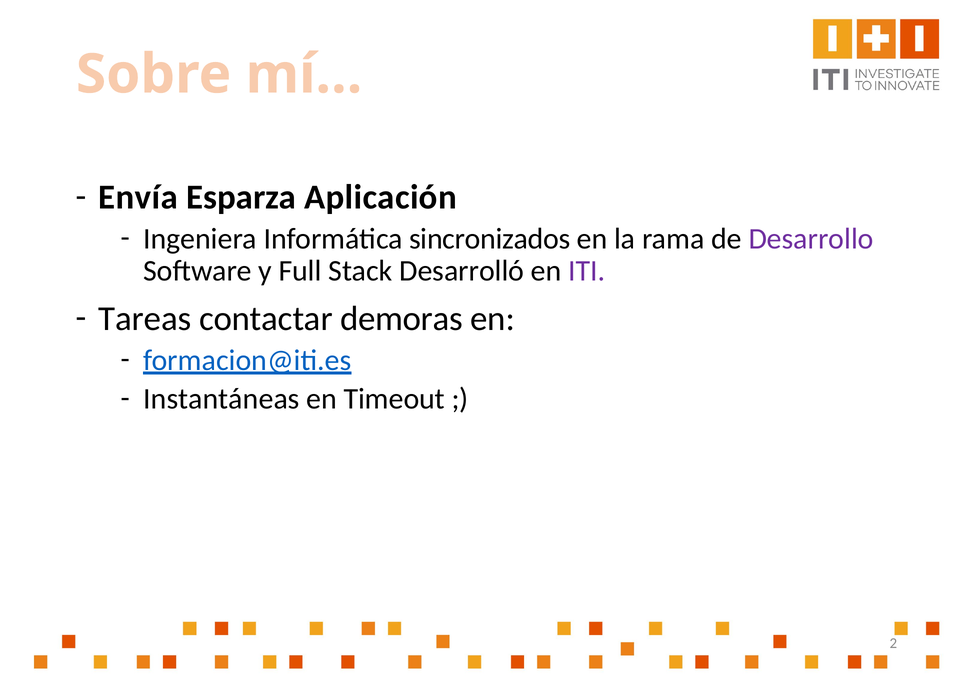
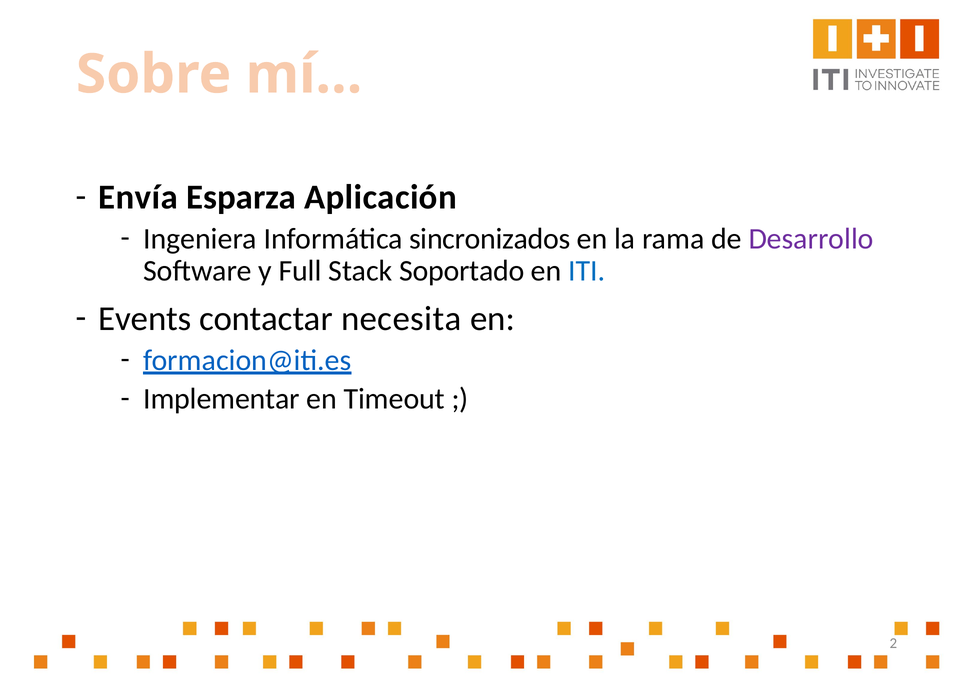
Desarrolló: Desarrolló -> Soportado
ITI colour: purple -> blue
Tareas: Tareas -> Events
demoras: demoras -> necesita
Instantáneas: Instantáneas -> Implementar
